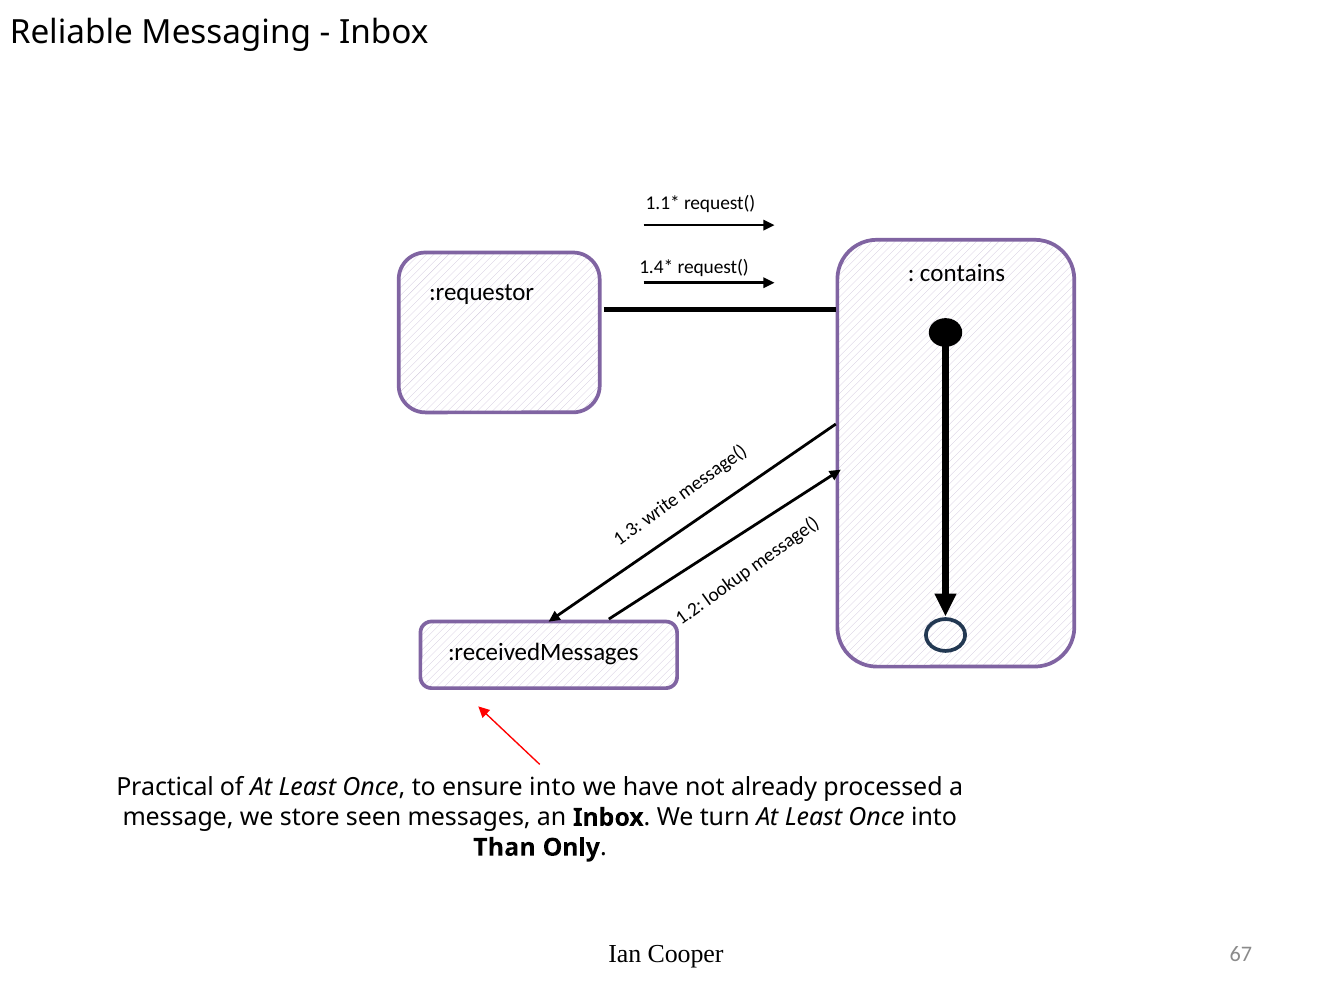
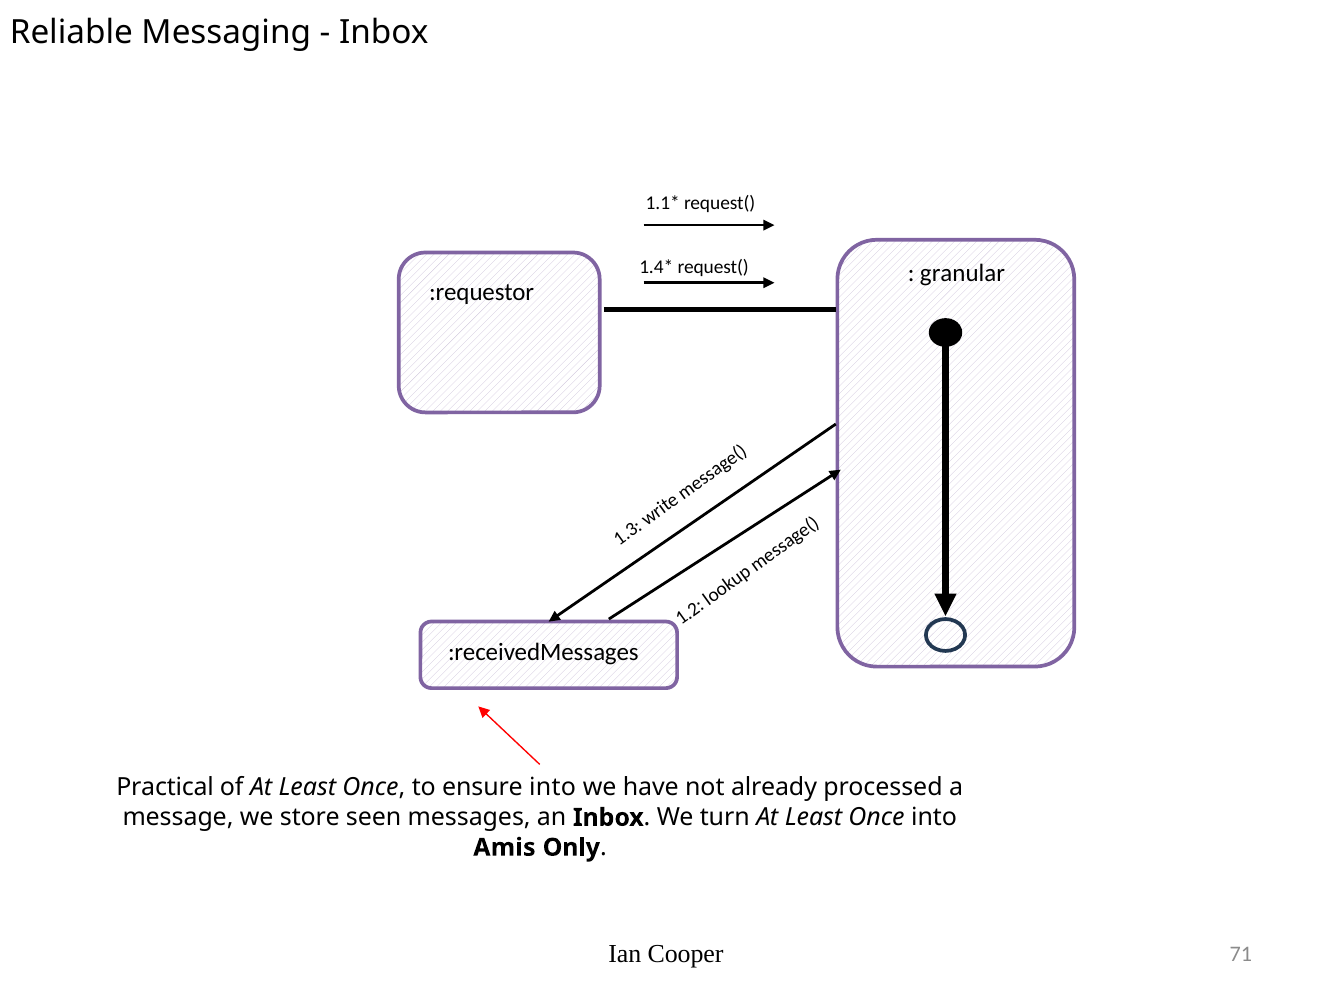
contains: contains -> granular
Than: Than -> Amis
67: 67 -> 71
